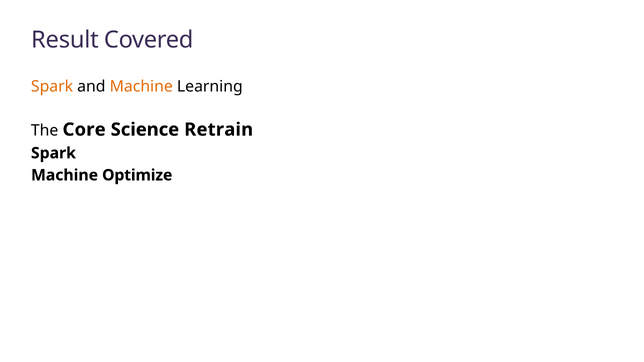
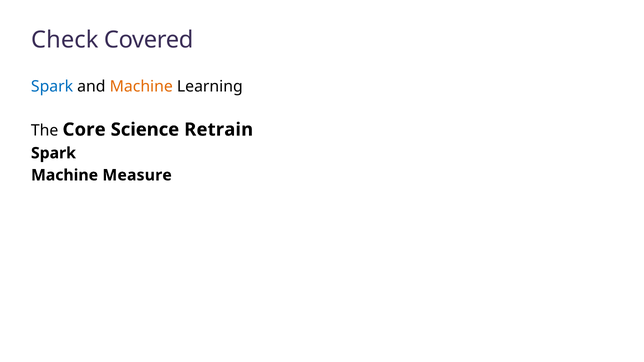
Result: Result -> Check
Spark at (52, 86) colour: orange -> blue
Optimize: Optimize -> Measure
